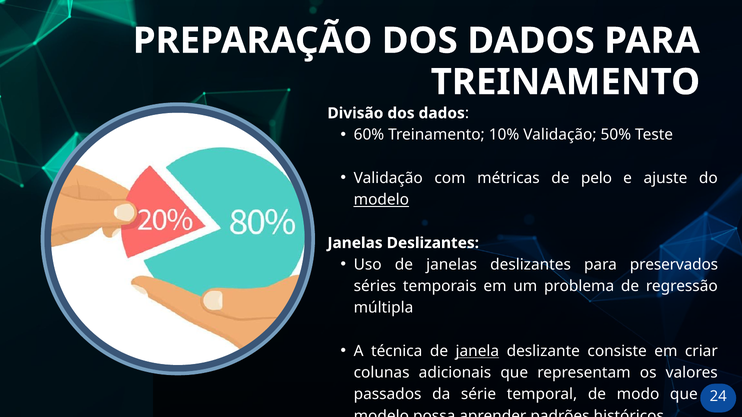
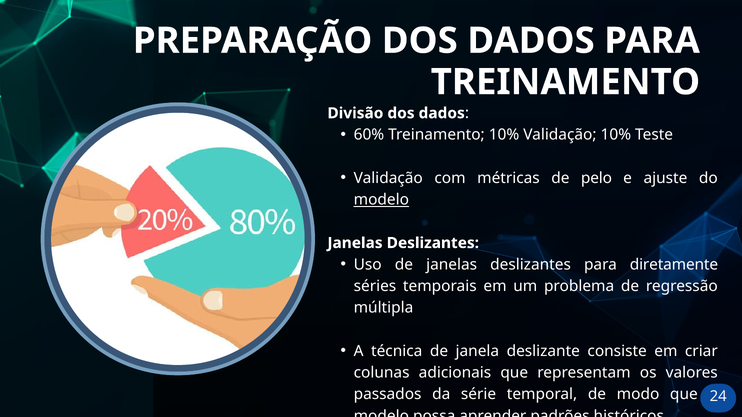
Validação 50%: 50% -> 10%
preservados: preservados -> diretamente
janela underline: present -> none
